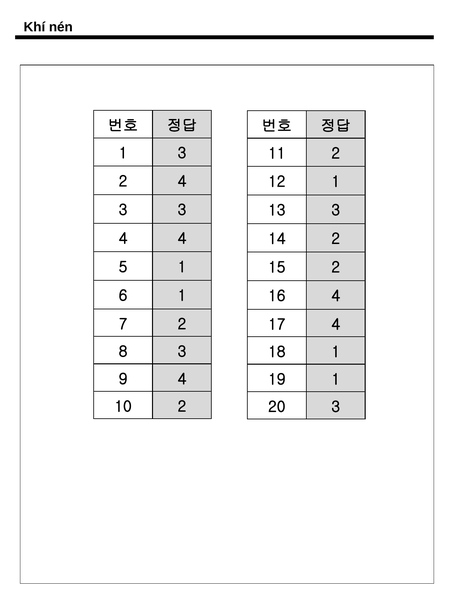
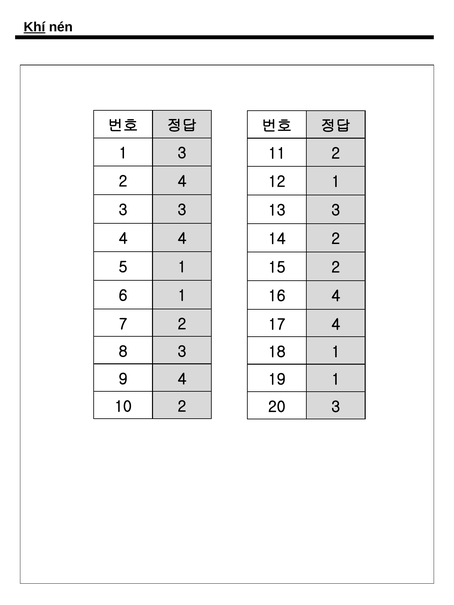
Khí underline: none -> present
